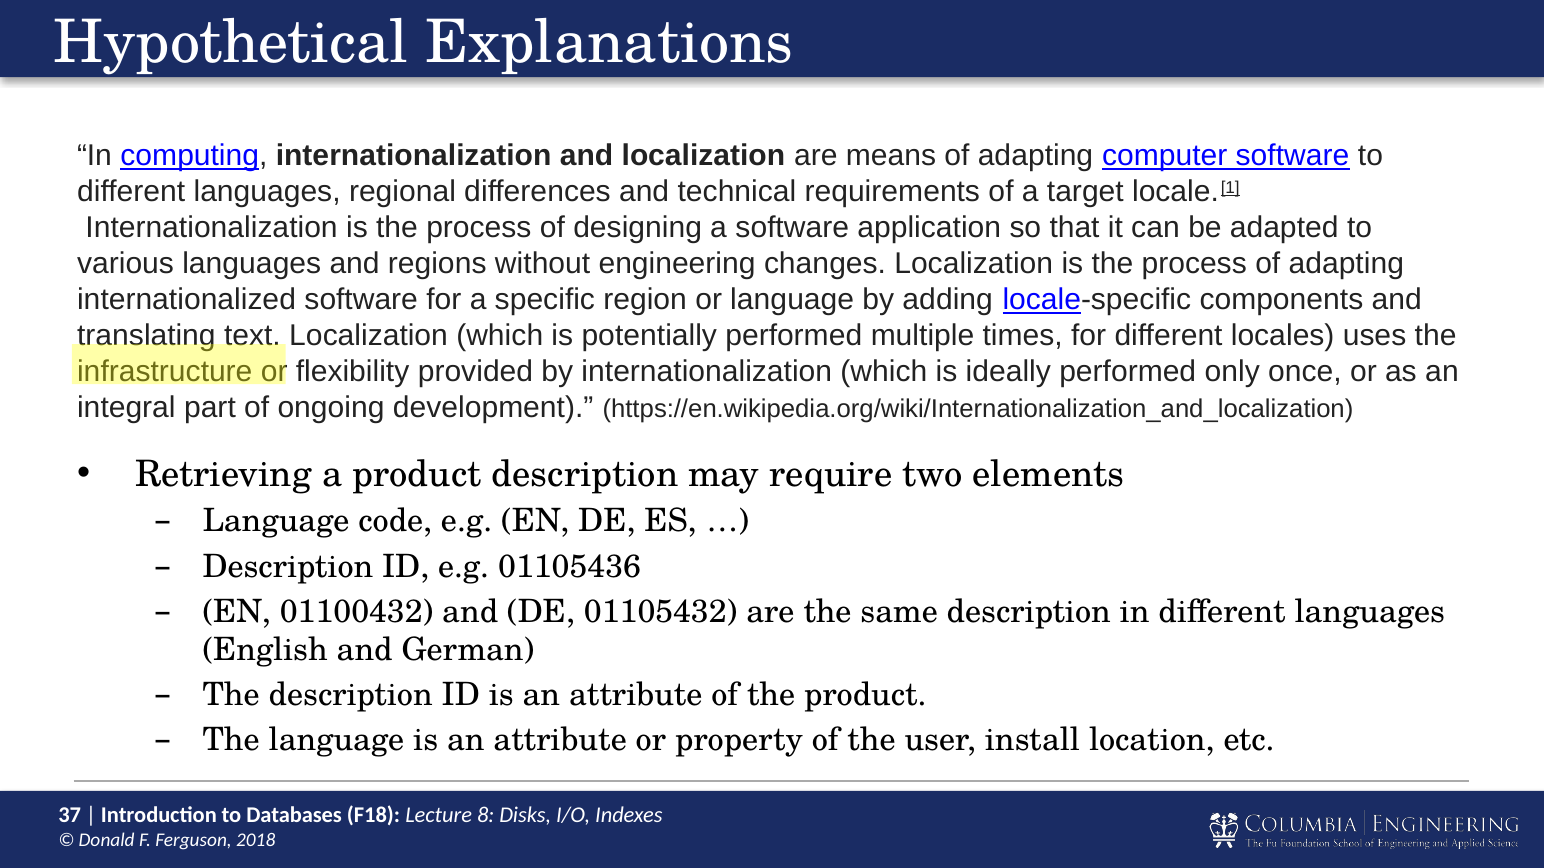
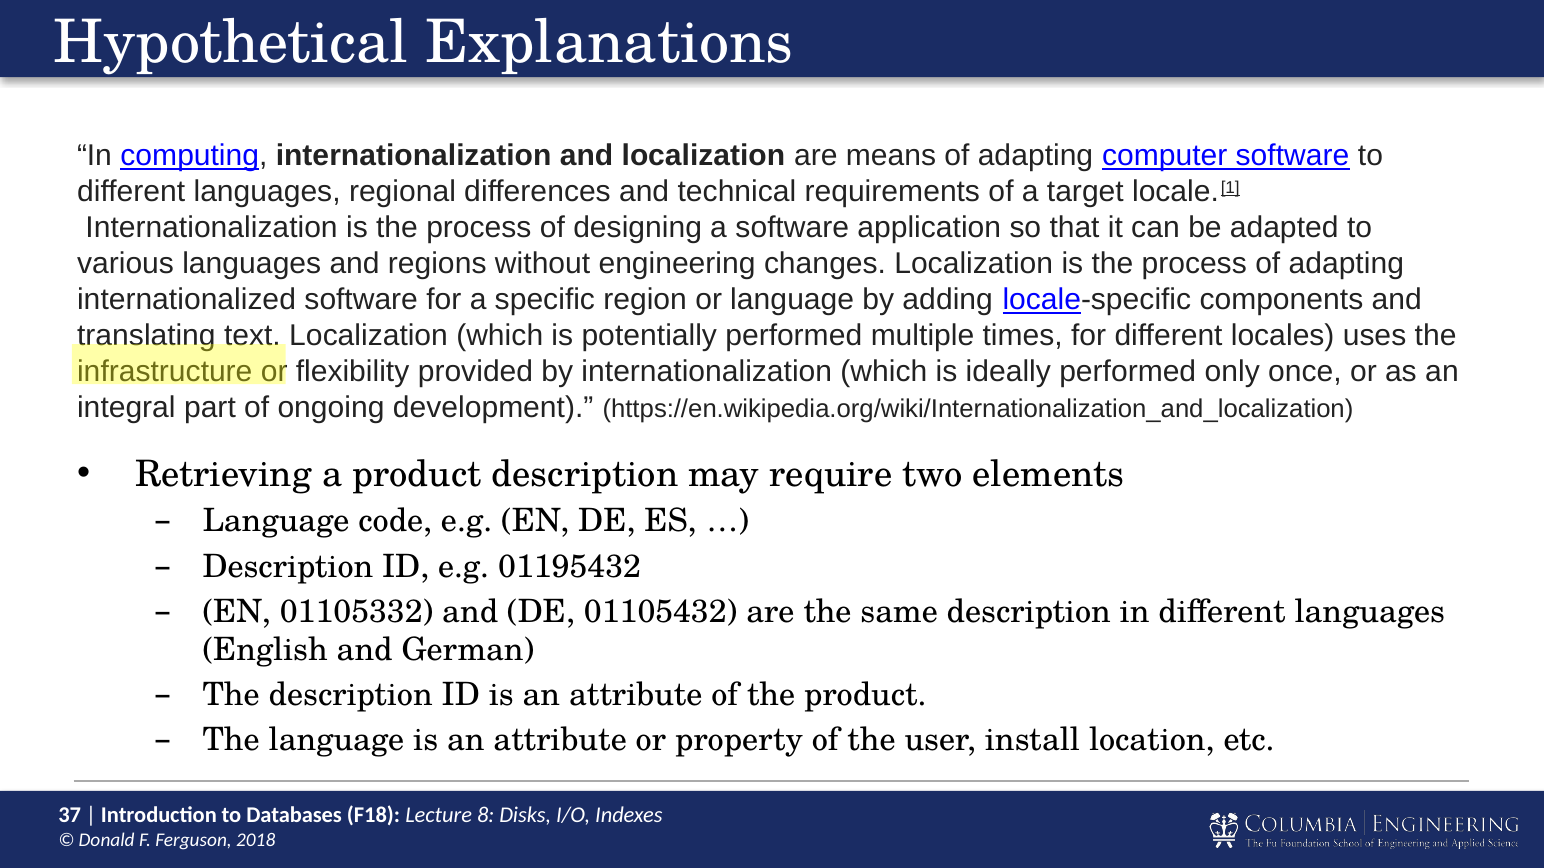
01105436: 01105436 -> 01195432
01100432: 01100432 -> 01105332
